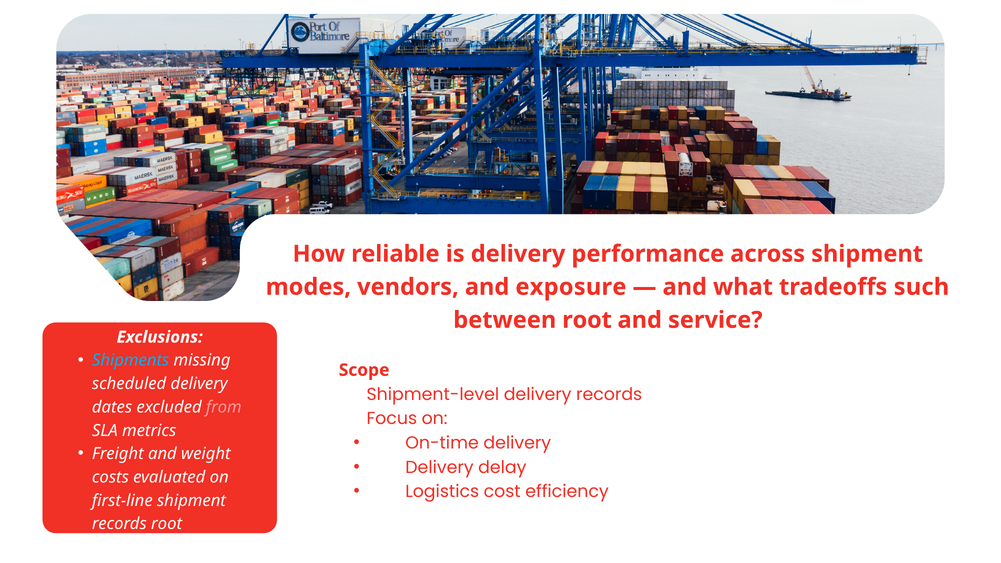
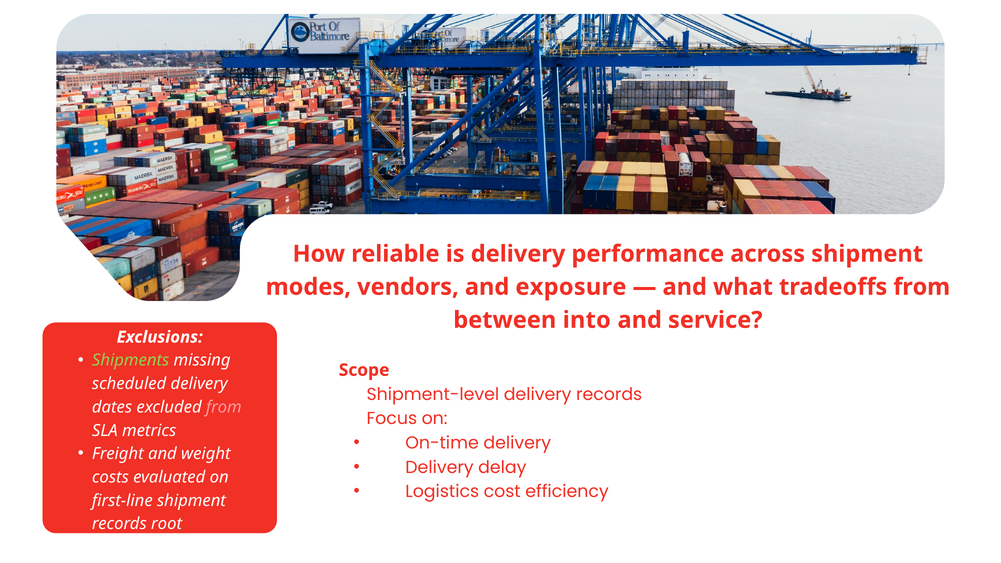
tradeoffs such: such -> from
between root: root -> into
Shipments colour: light blue -> light green
